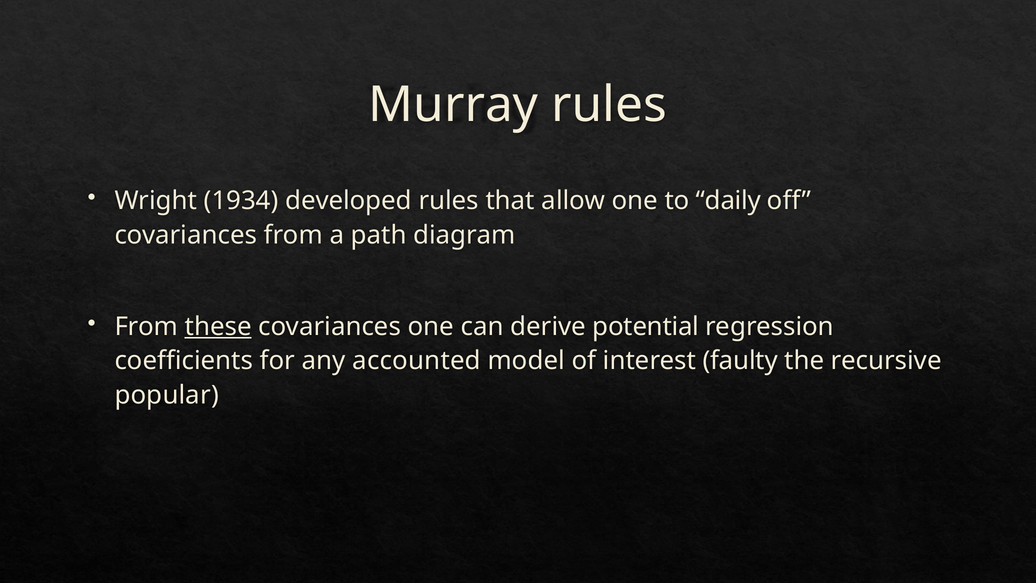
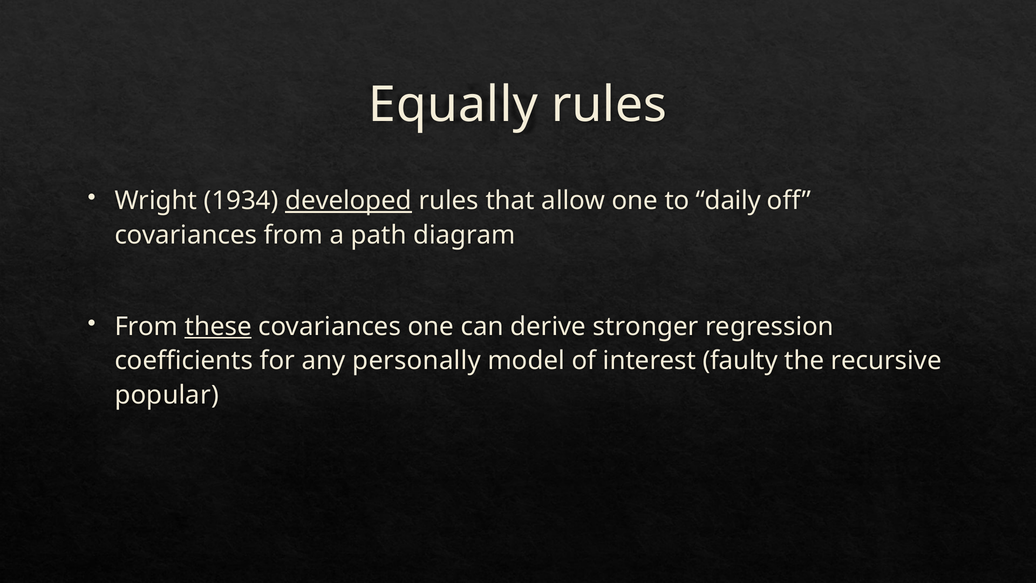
Murray: Murray -> Equally
developed underline: none -> present
potential: potential -> stronger
accounted: accounted -> personally
